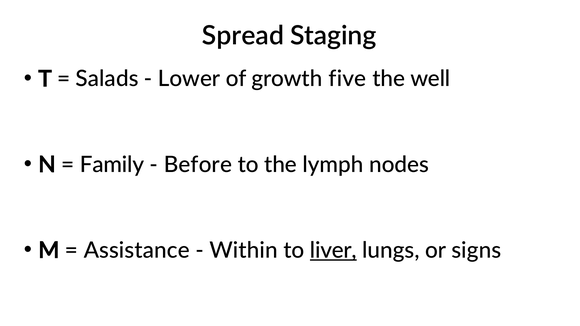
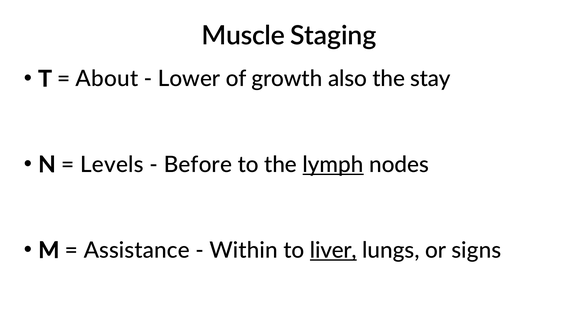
Spread: Spread -> Muscle
Salads: Salads -> About
five: five -> also
well: well -> stay
Family: Family -> Levels
lymph underline: none -> present
